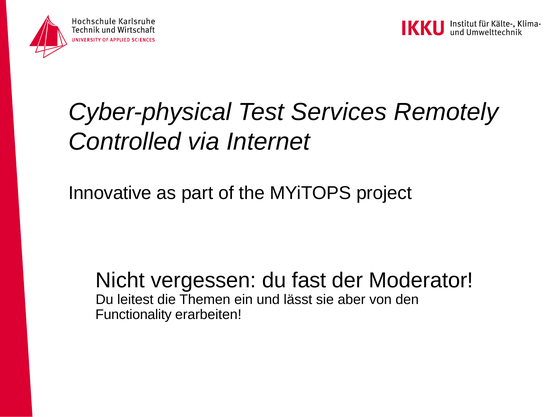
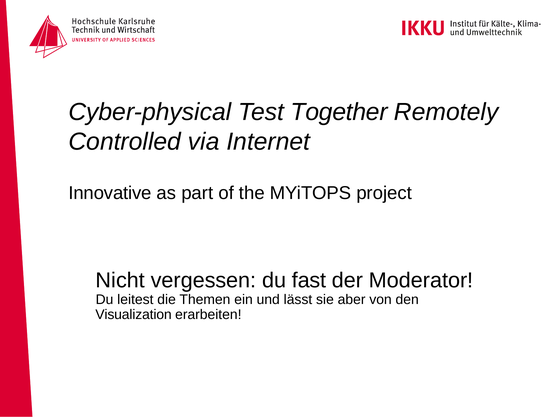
Services: Services -> Together
Functionality: Functionality -> Visualization
